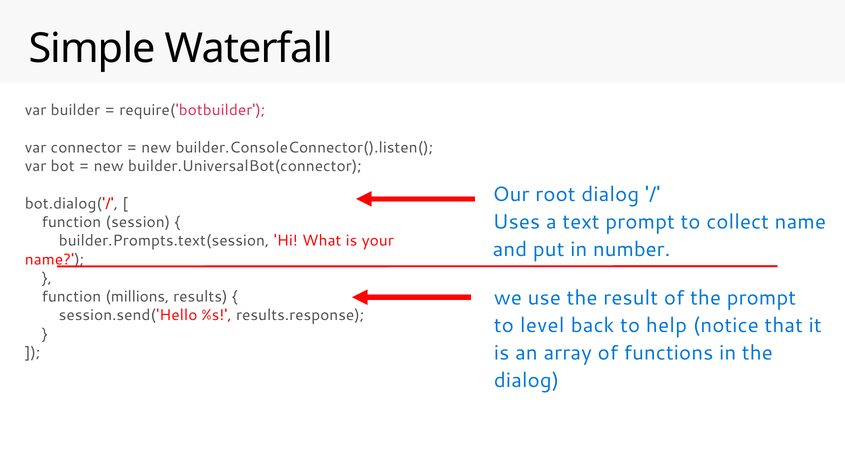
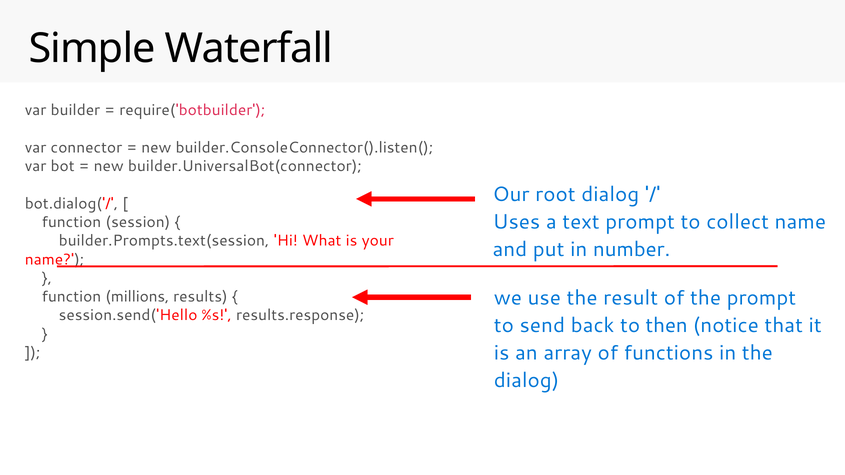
level: level -> send
help: help -> then
